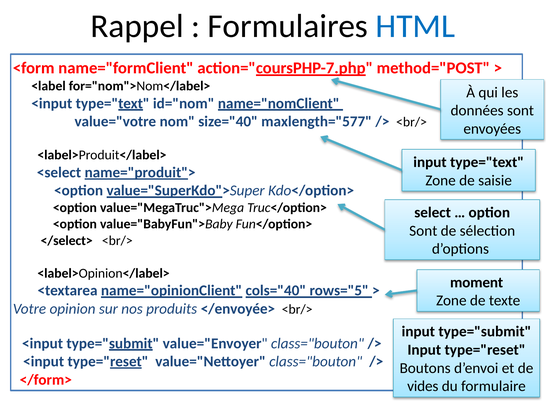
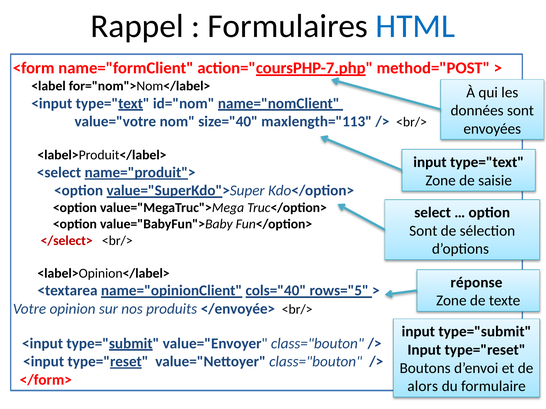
maxlength="577: maxlength="577 -> maxlength="113
</select> colour: black -> red
moment: moment -> réponse
vides: vides -> alors
